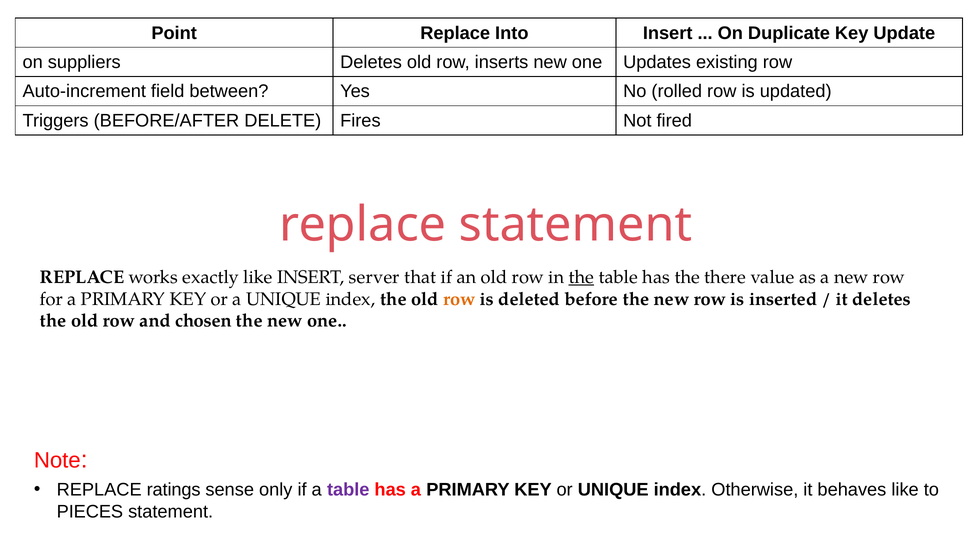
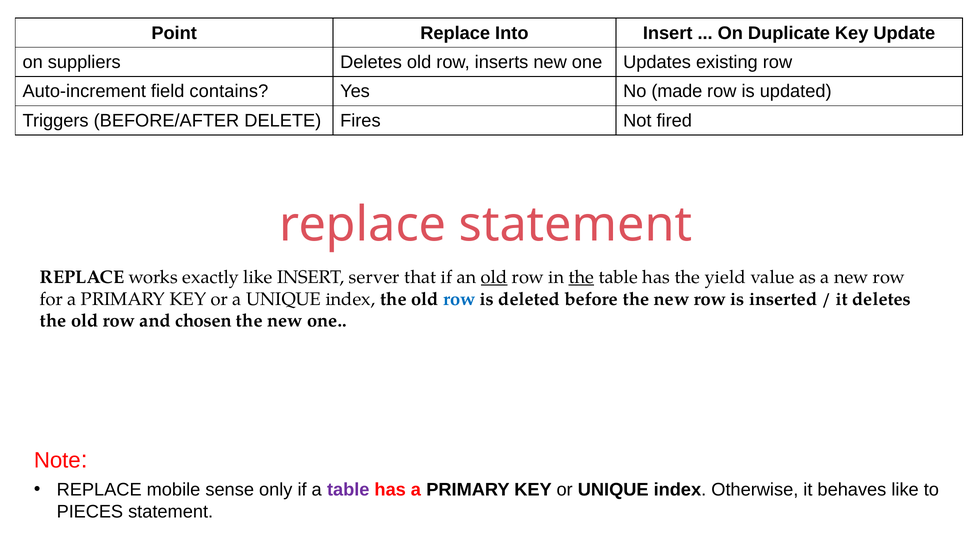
between: between -> contains
rolled: rolled -> made
old at (494, 277) underline: none -> present
there: there -> yield
row at (459, 299) colour: orange -> blue
ratings: ratings -> mobile
